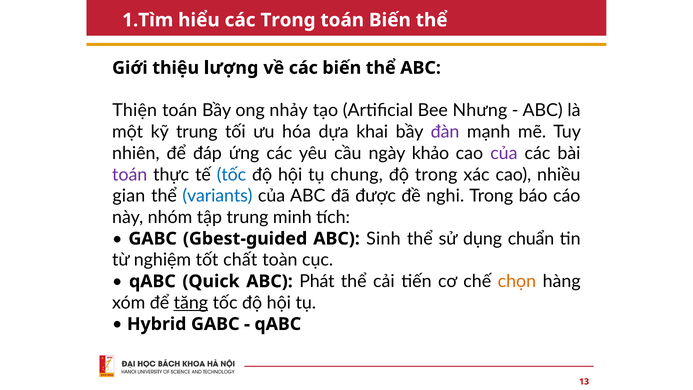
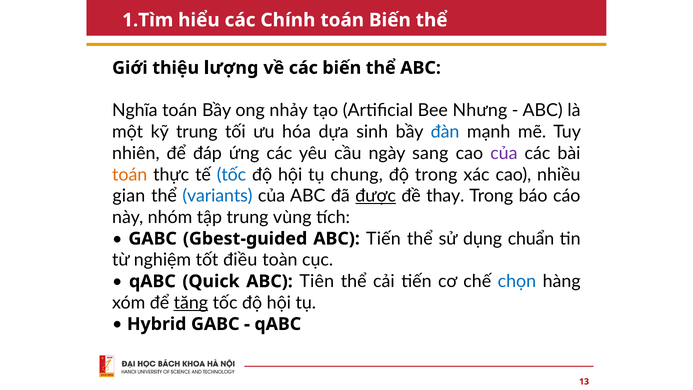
các Trong: Trong -> Chính
Thiện: Thiện -> Nghĩa
khai: khai -> sinh
đàn colour: purple -> blue
khảo: khảo -> sang
toán at (130, 175) colour: purple -> orange
được underline: none -> present
nghi: nghi -> thay
minh: minh -> vùng
ABC Sinh: Sinh -> Tiến
chất: chất -> điều
Phát: Phát -> Tiên
chọn colour: orange -> blue
